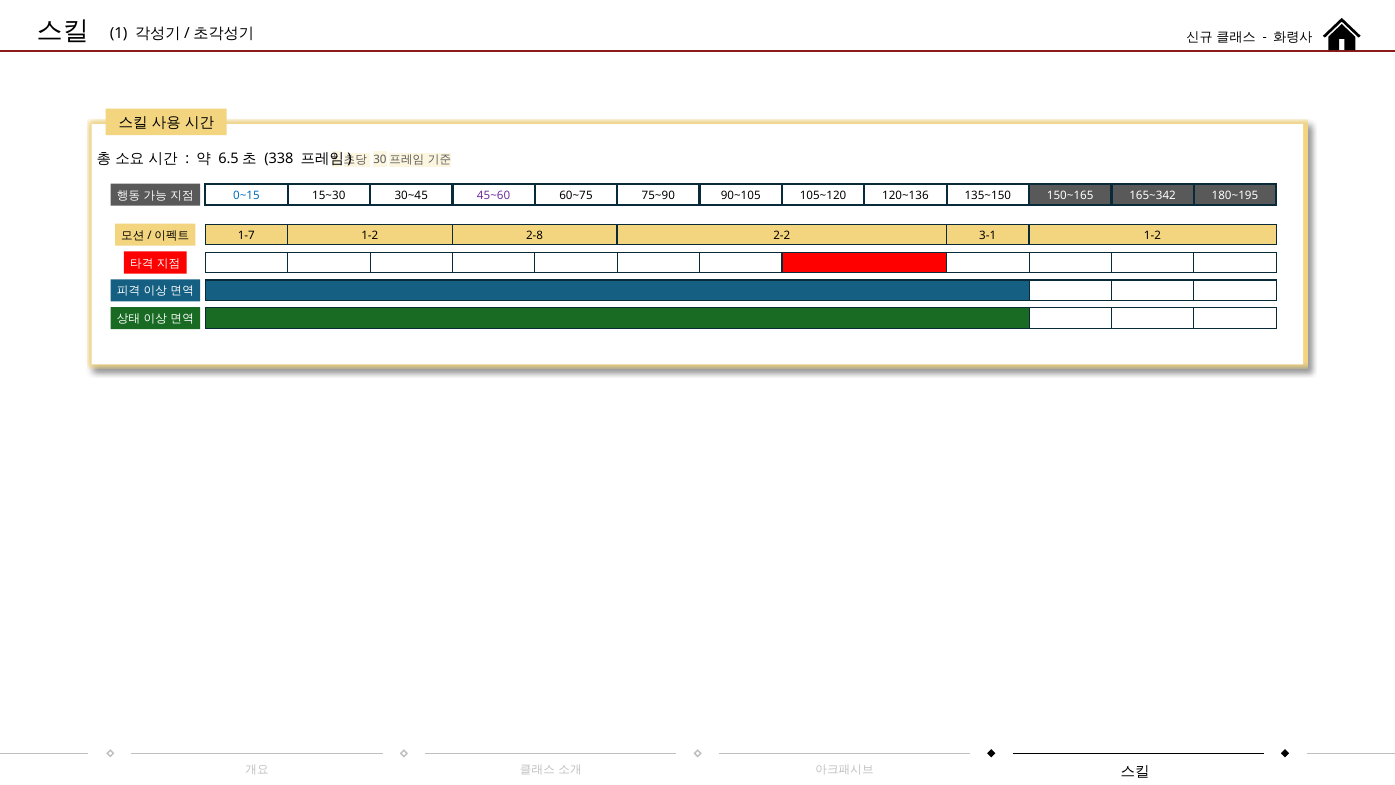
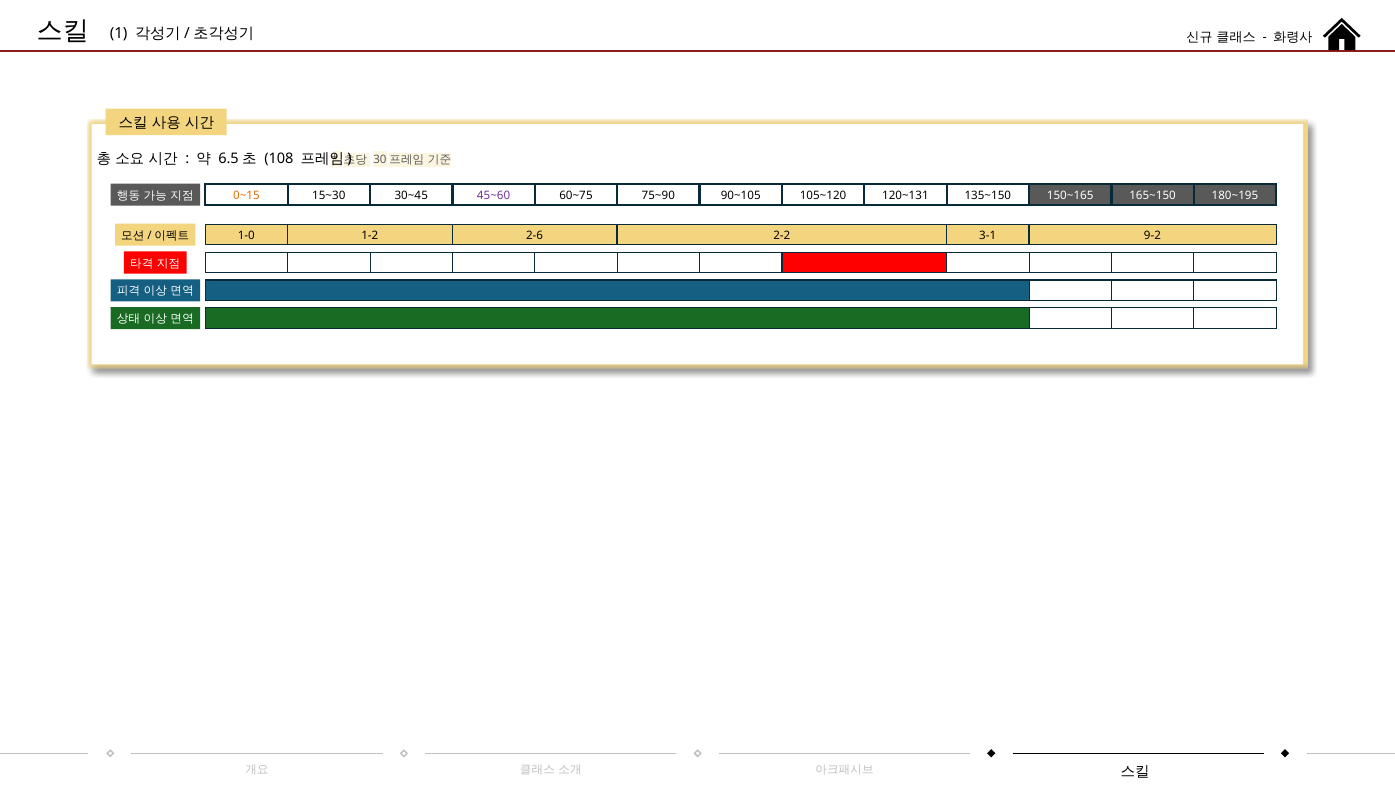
338: 338 -> 108
0~15 colour: blue -> orange
120~136: 120~136 -> 120~131
165~342: 165~342 -> 165~150
1-7: 1-7 -> 1-0
2-8: 2-8 -> 2-6
3-1 1-2: 1-2 -> 9-2
